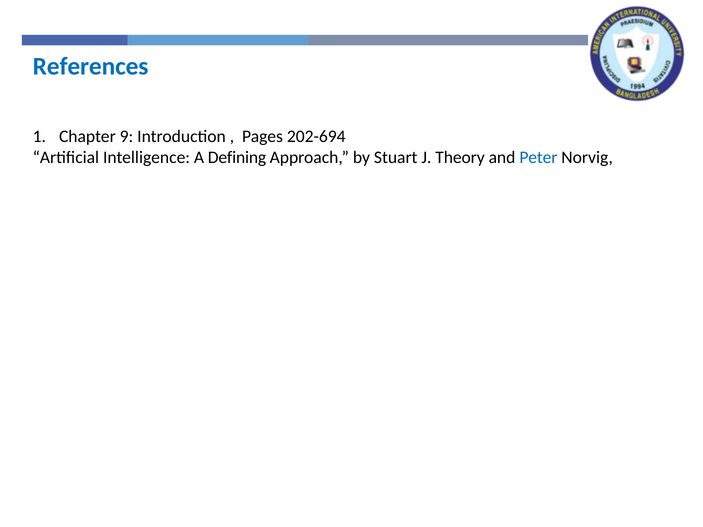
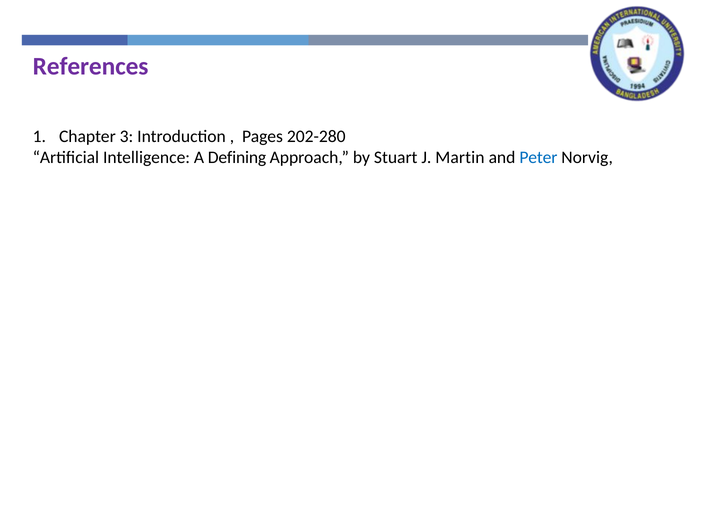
References colour: blue -> purple
9: 9 -> 3
202-694: 202-694 -> 202-280
Theory: Theory -> Martin
